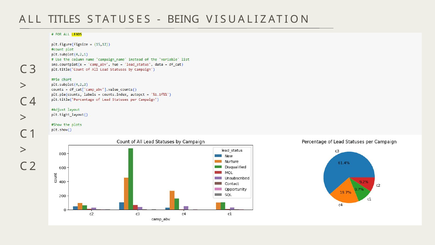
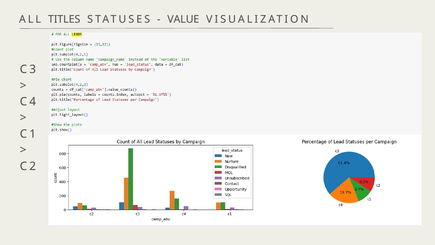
BEING: BEING -> VALUE
